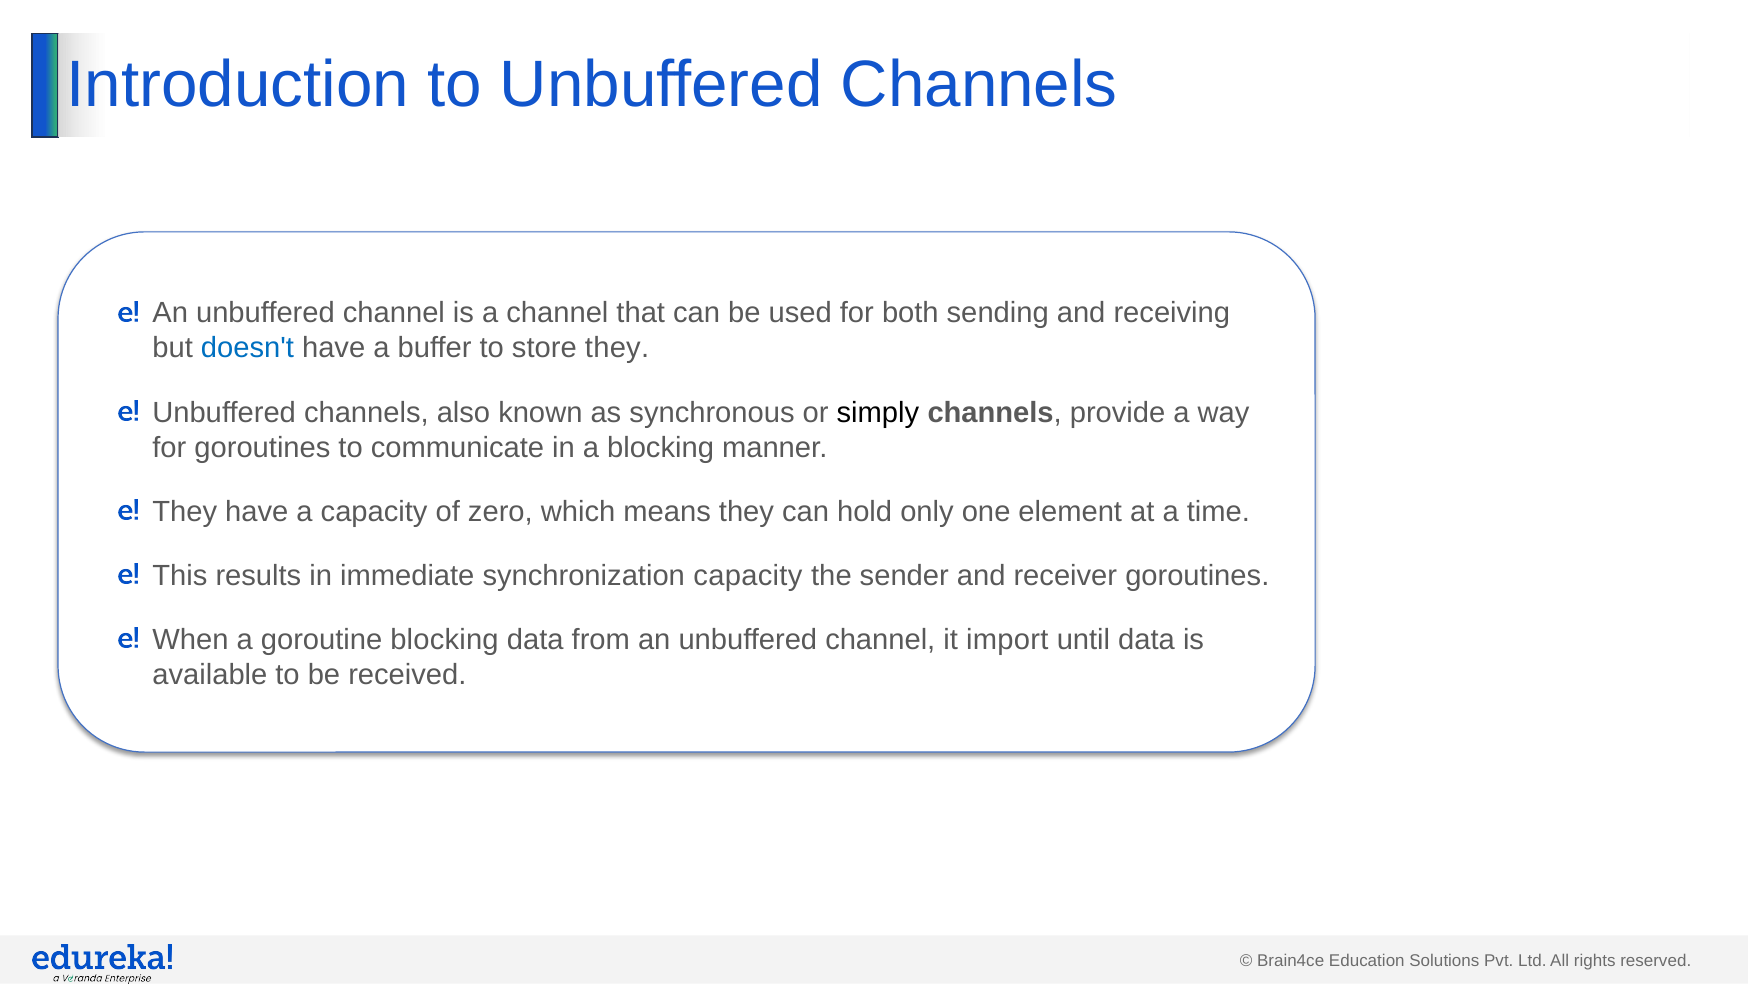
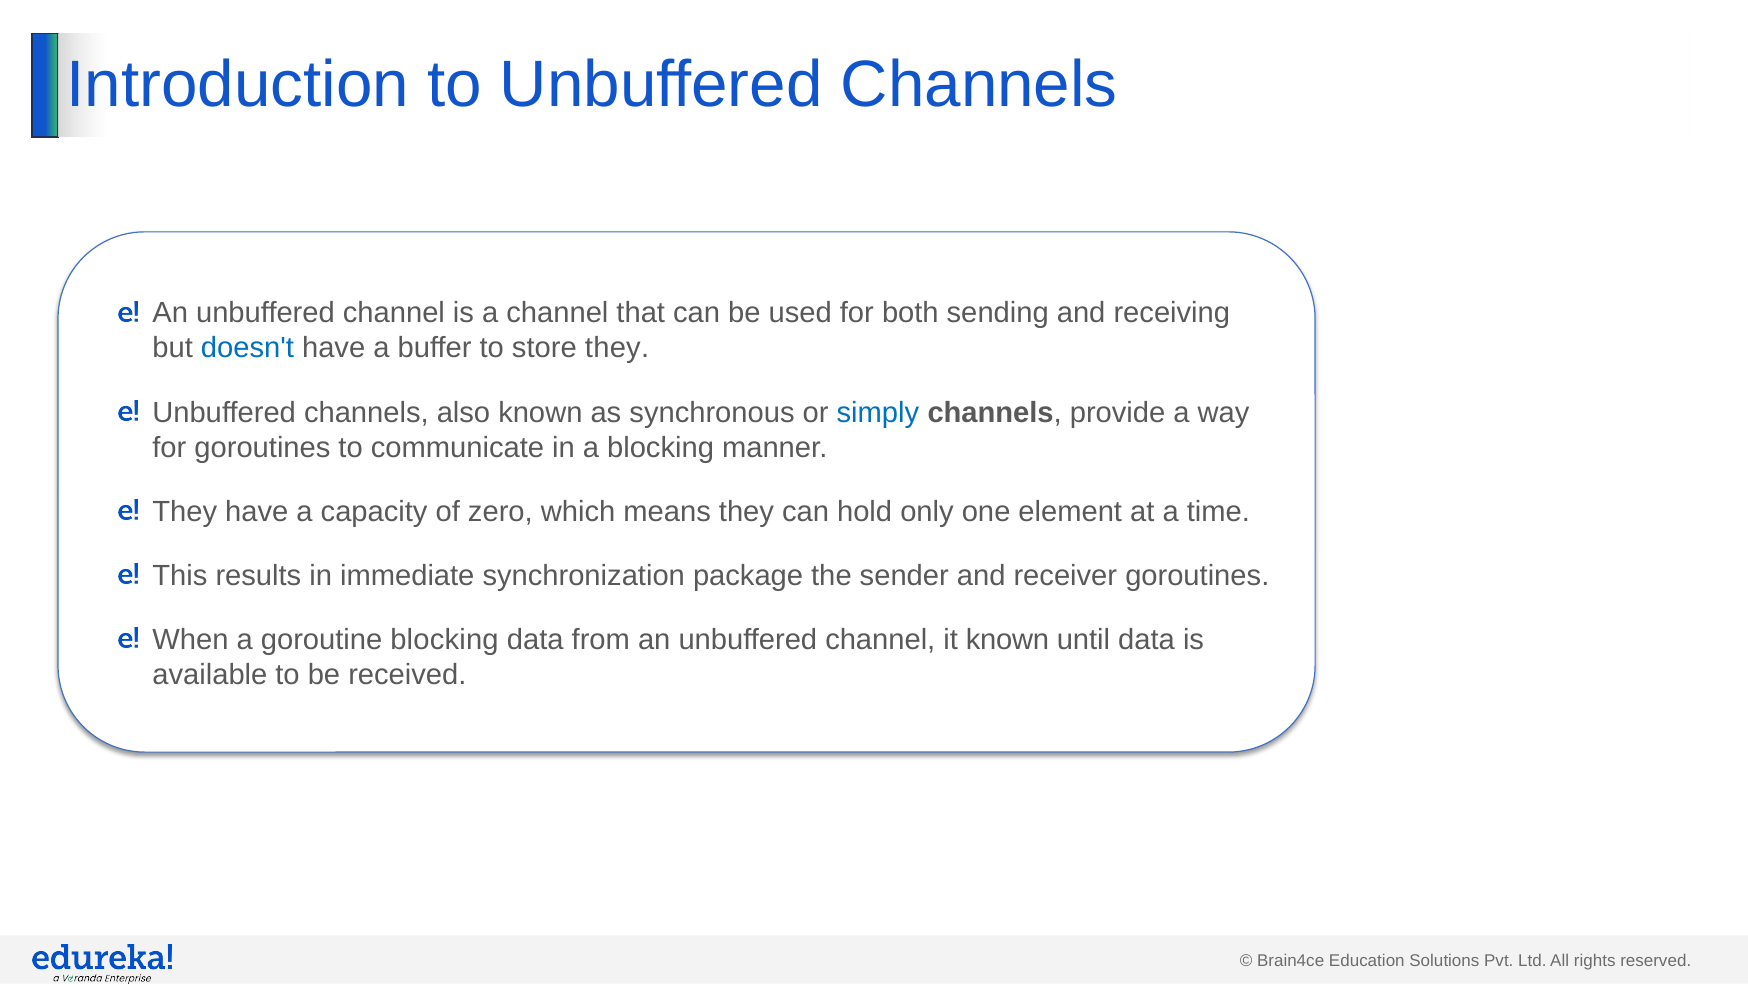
simply colour: black -> blue
synchronization capacity: capacity -> package
it import: import -> known
